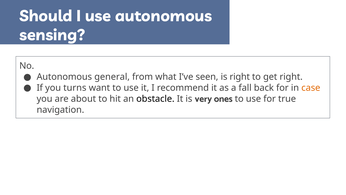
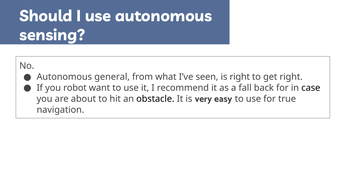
turns: turns -> robot
case colour: orange -> black
ones: ones -> easy
